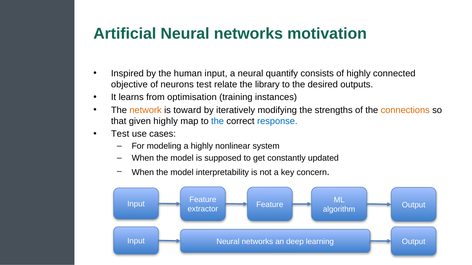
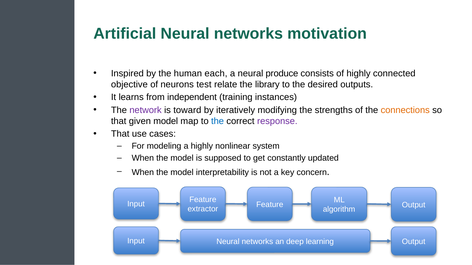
human input: input -> each
quantify: quantify -> produce
optimisation: optimisation -> independent
network colour: orange -> purple
given highly: highly -> model
response colour: blue -> purple
Test at (120, 134): Test -> That
